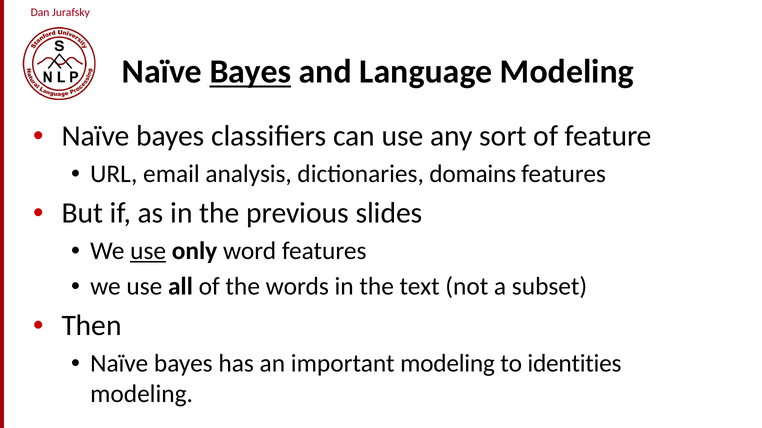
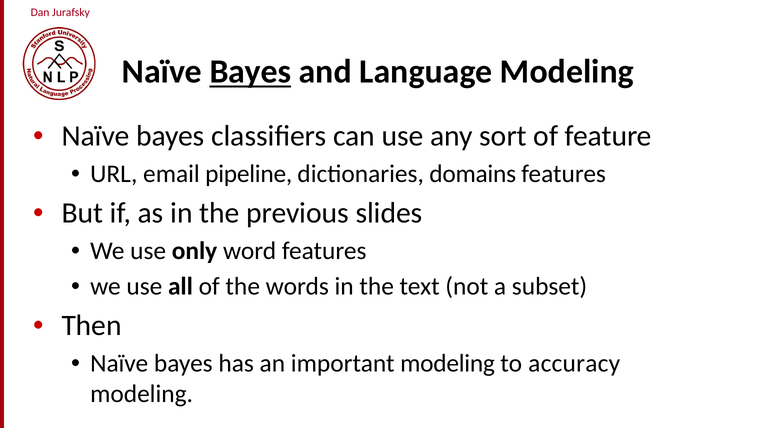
analysis: analysis -> pipeline
use at (148, 251) underline: present -> none
identities: identities -> accuracy
